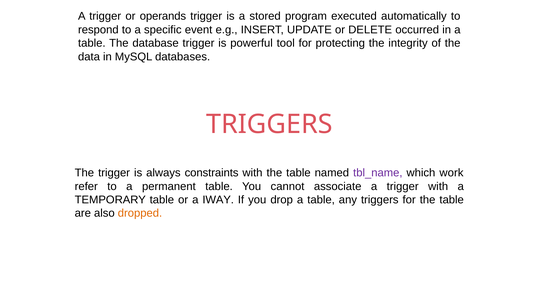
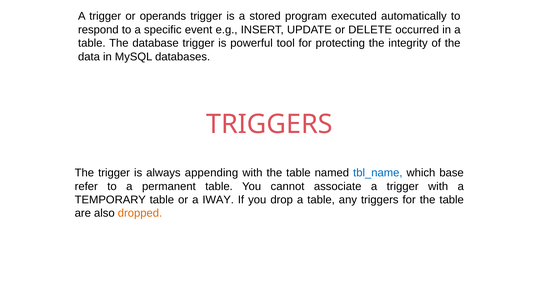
constraints: constraints -> appending
tbl_name colour: purple -> blue
work: work -> base
